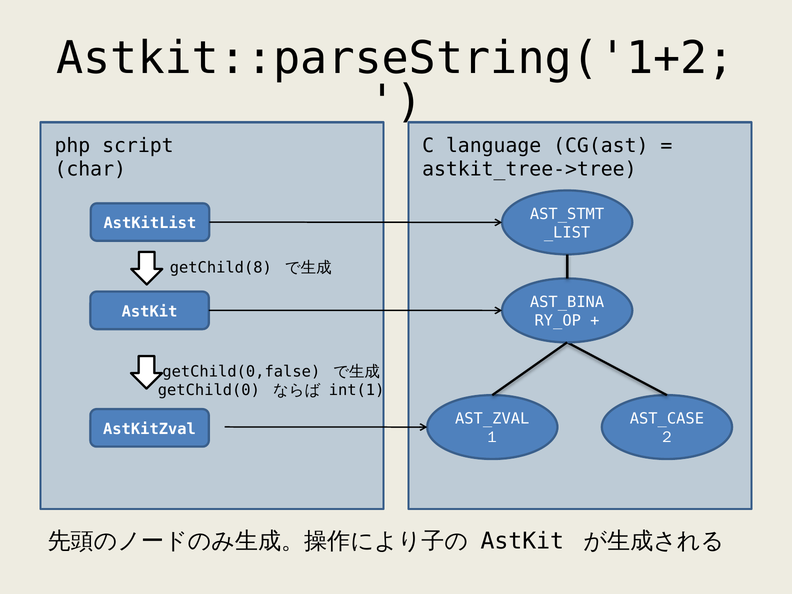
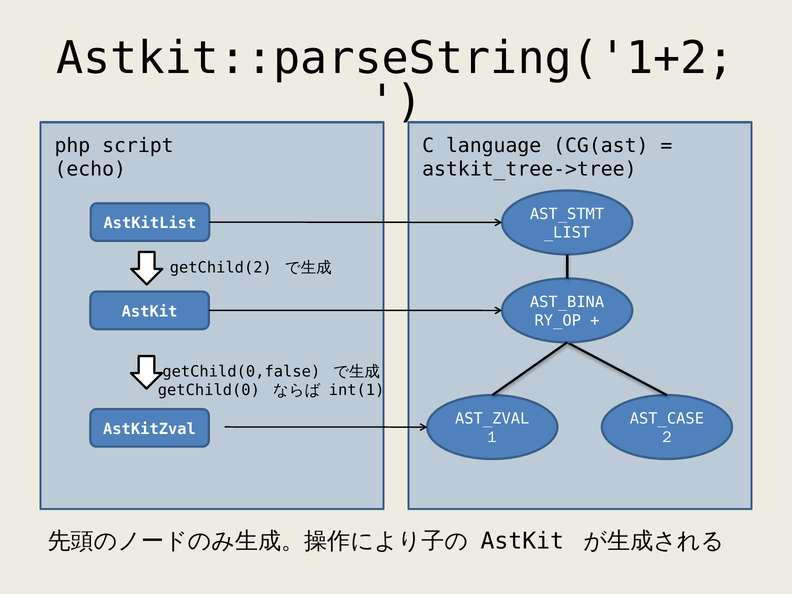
char: char -> echo
getChild(8: getChild(8 -> getChild(2
